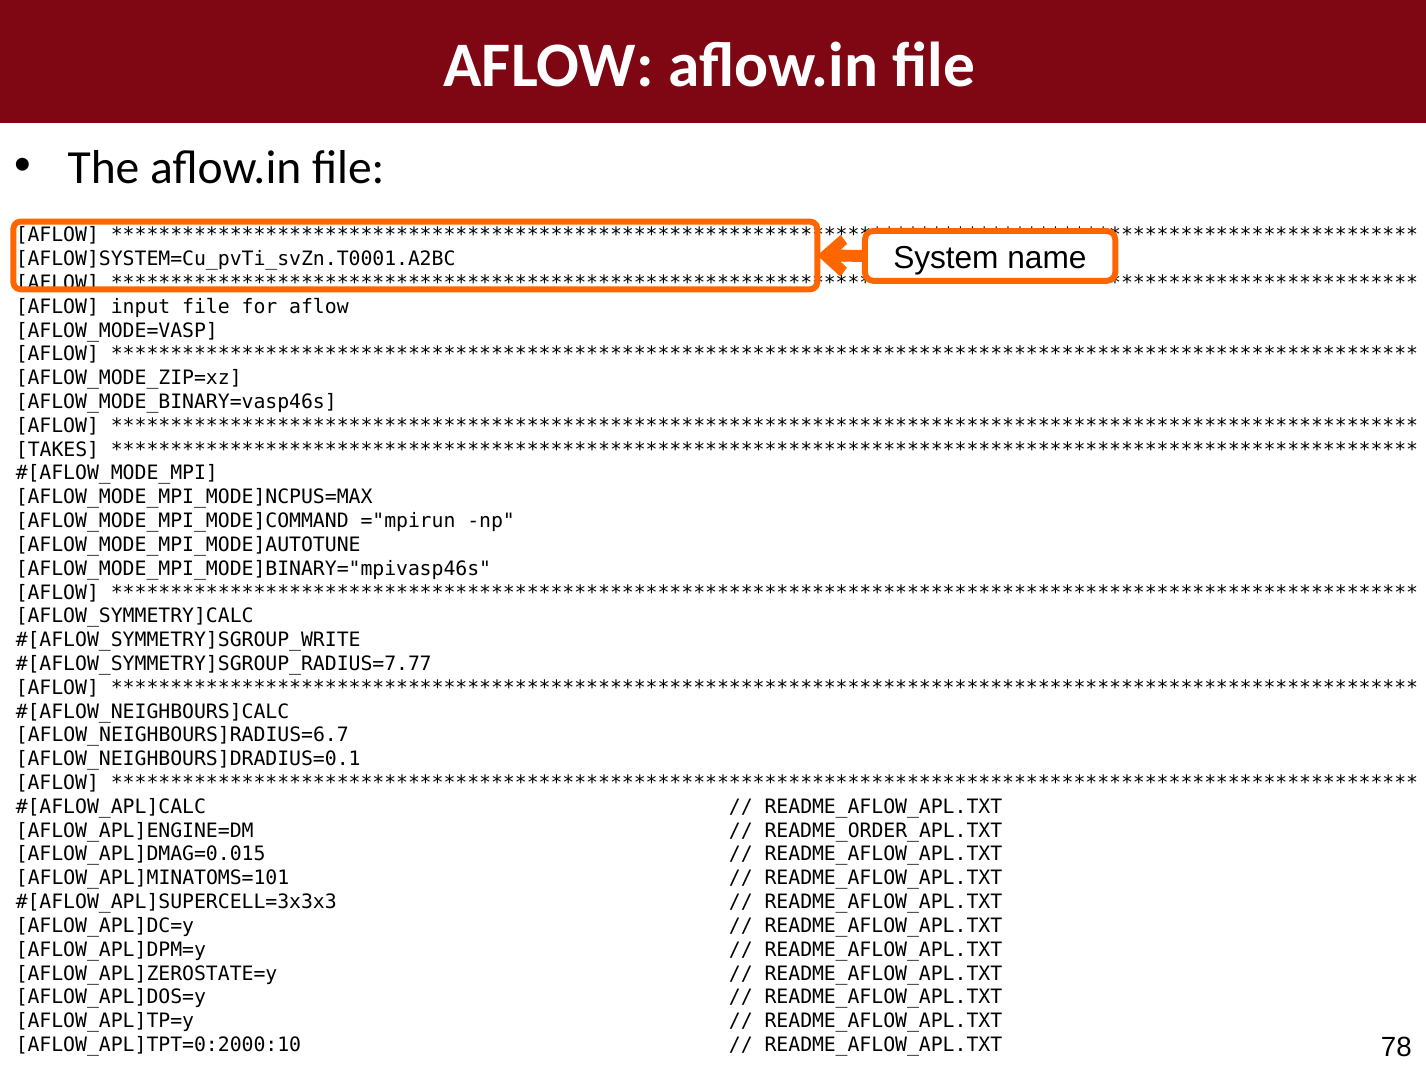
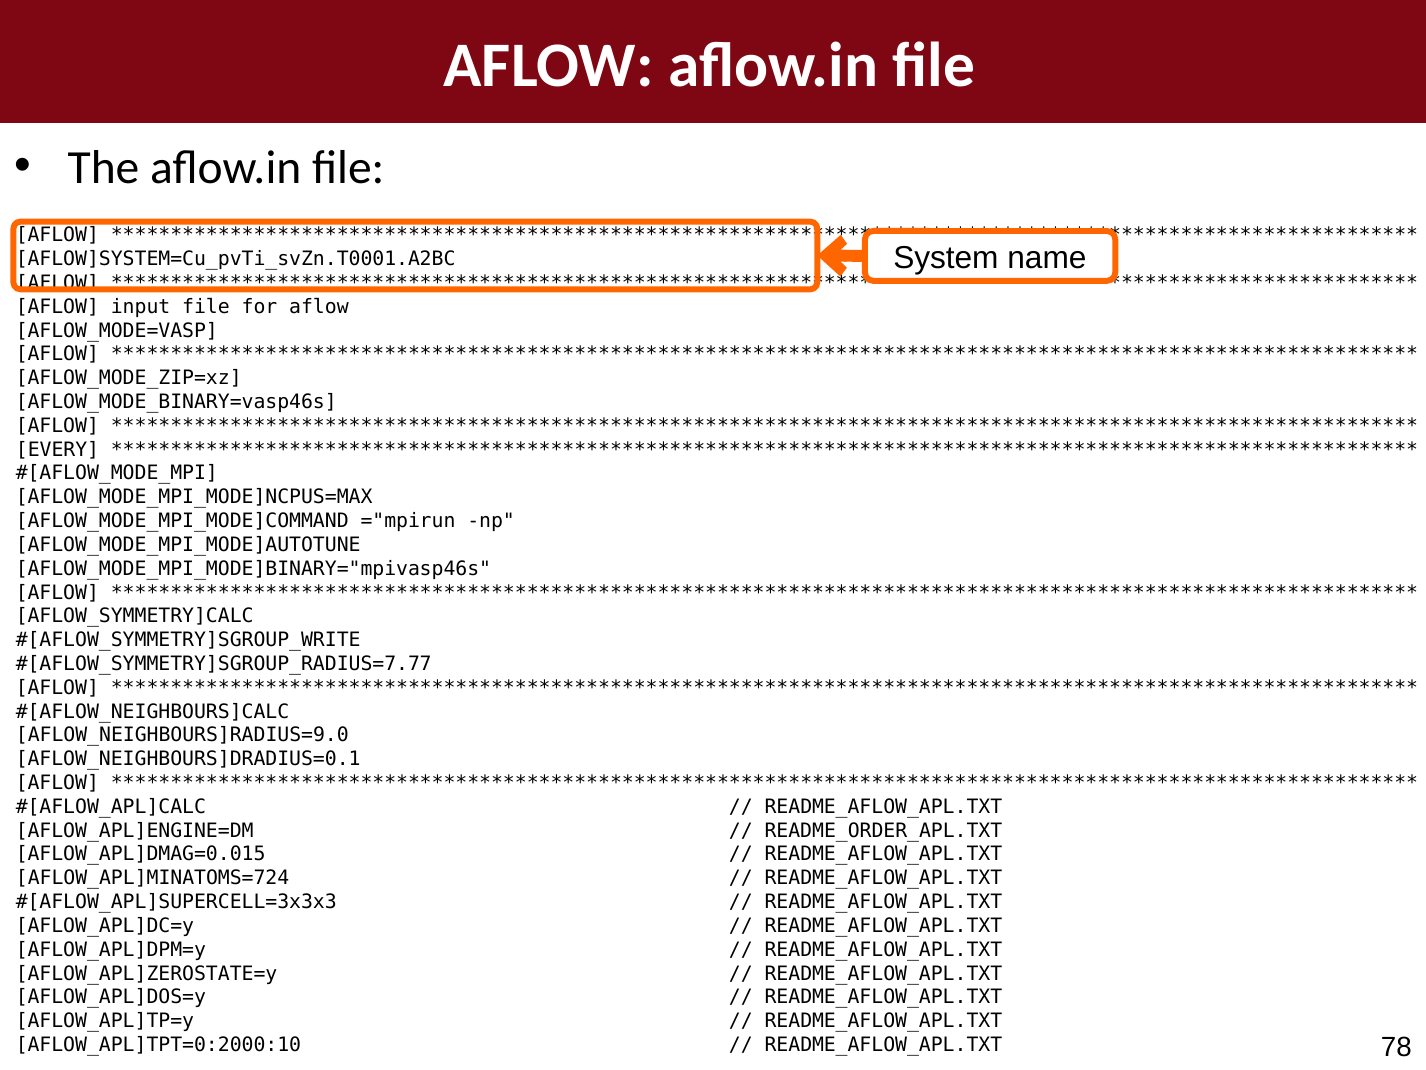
TAKES: TAKES -> EVERY
AFLOW_NEIGHBOURS]RADIUS=6.7: AFLOW_NEIGHBOURS]RADIUS=6.7 -> AFLOW_NEIGHBOURS]RADIUS=9.0
AFLOW_APL]MINATOMS=101: AFLOW_APL]MINATOMS=101 -> AFLOW_APL]MINATOMS=724
